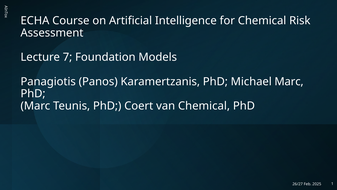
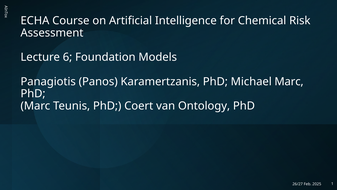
7: 7 -> 6
van Chemical: Chemical -> Ontology
